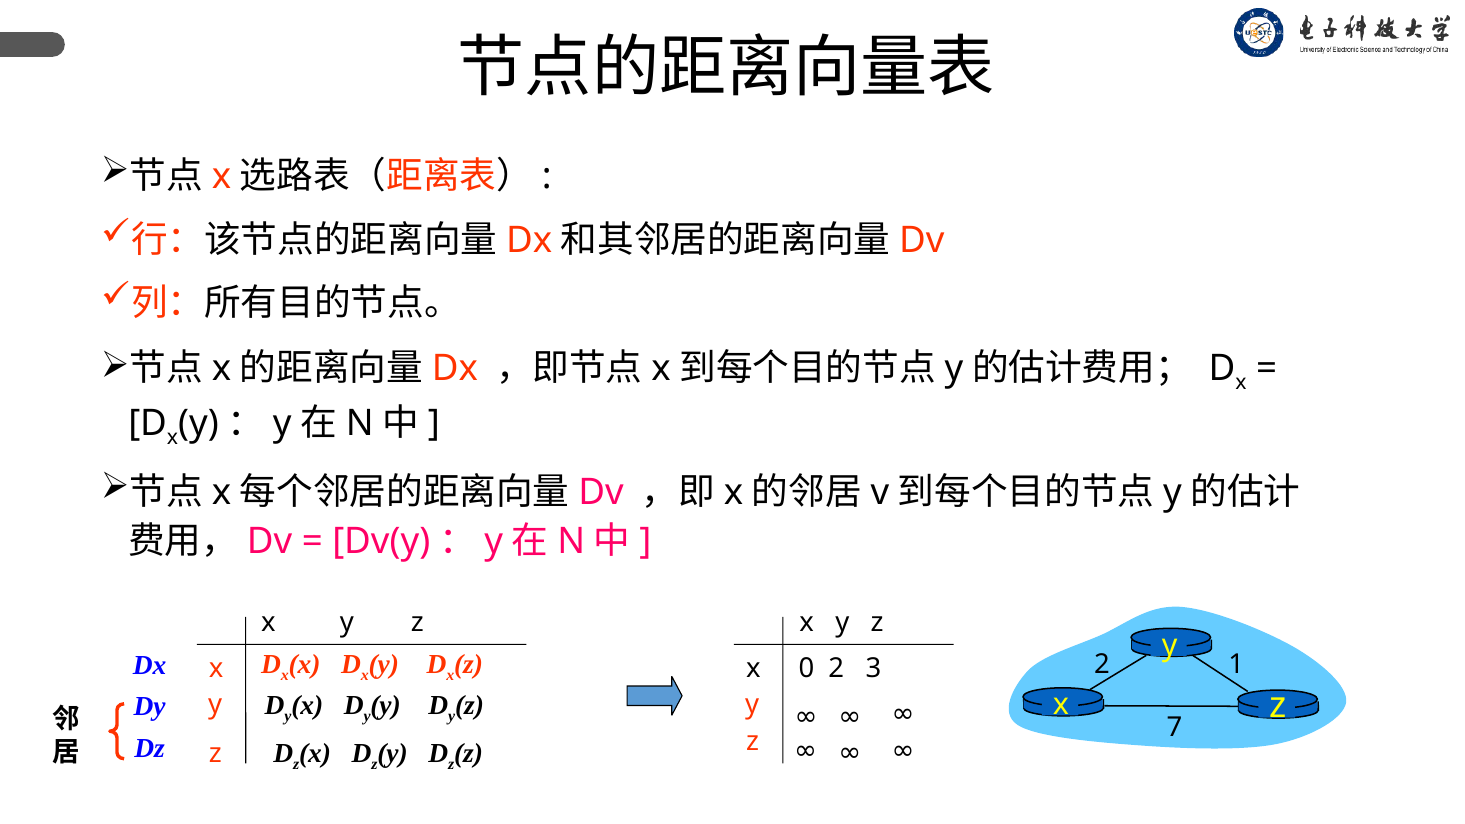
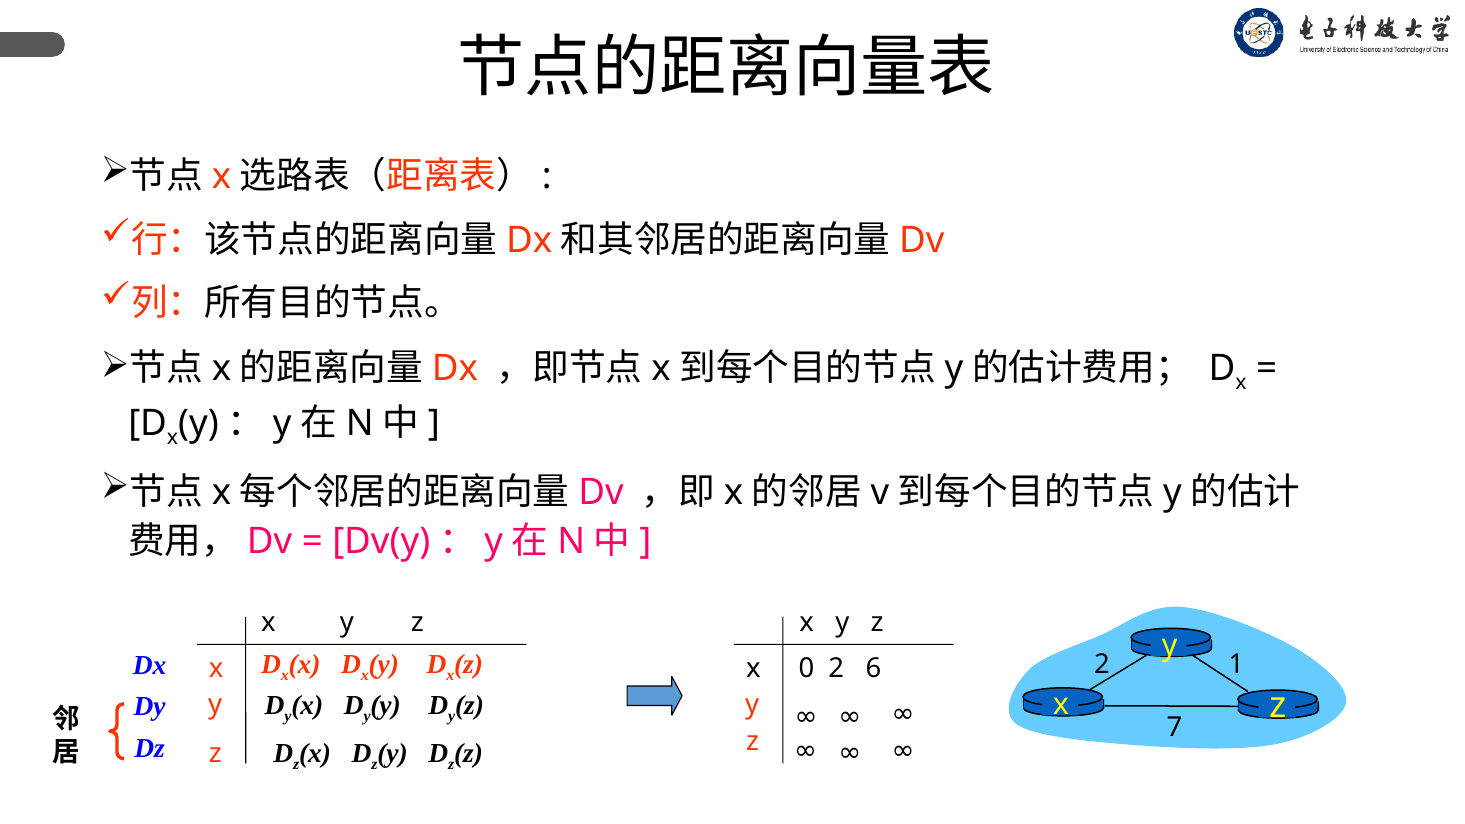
3: 3 -> 6
